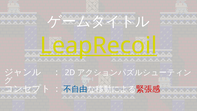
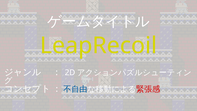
LeapRecoil underline: present -> none
